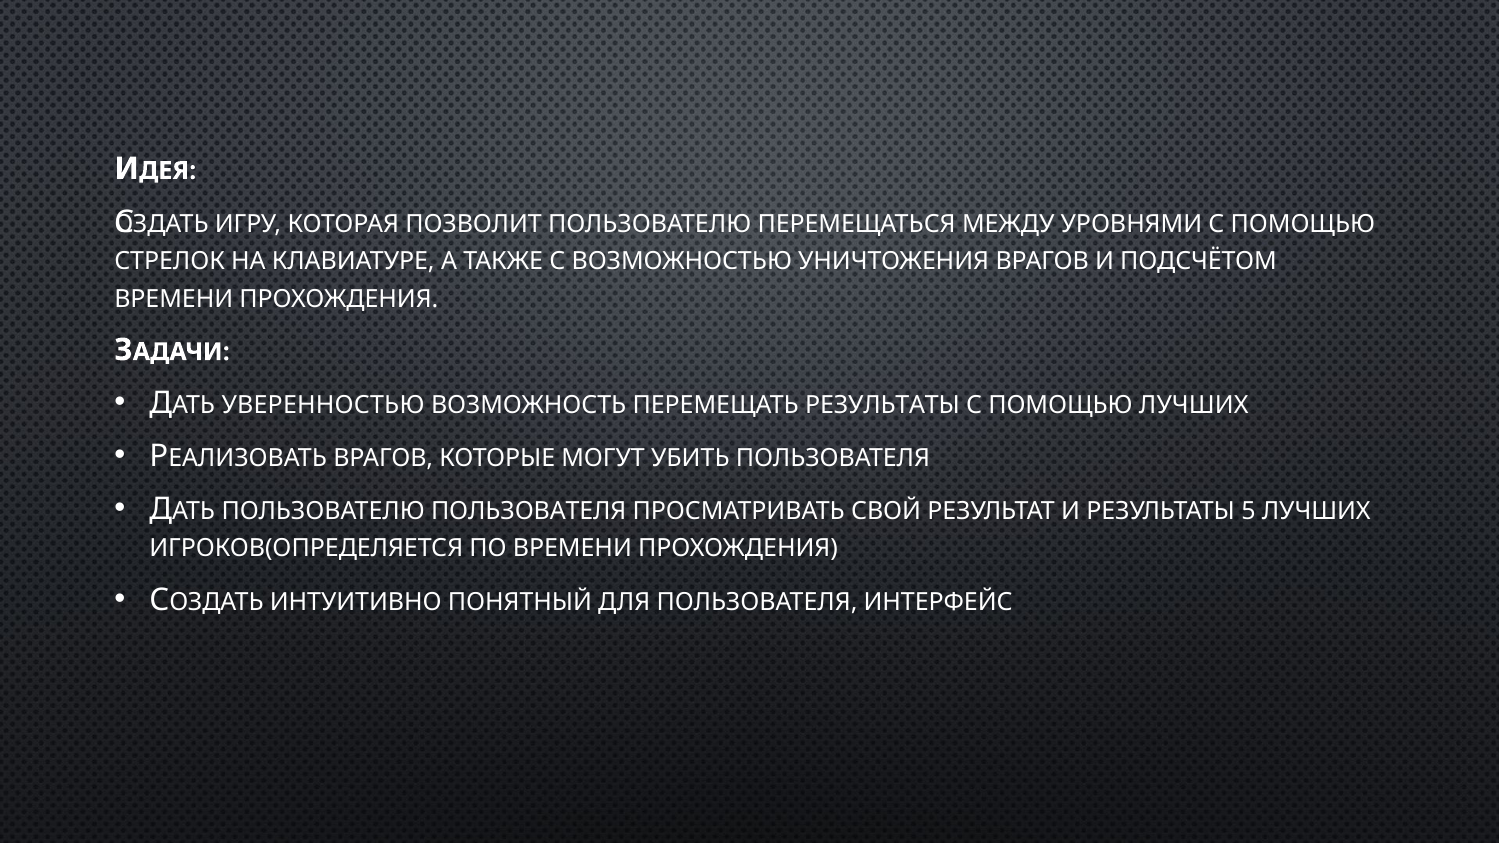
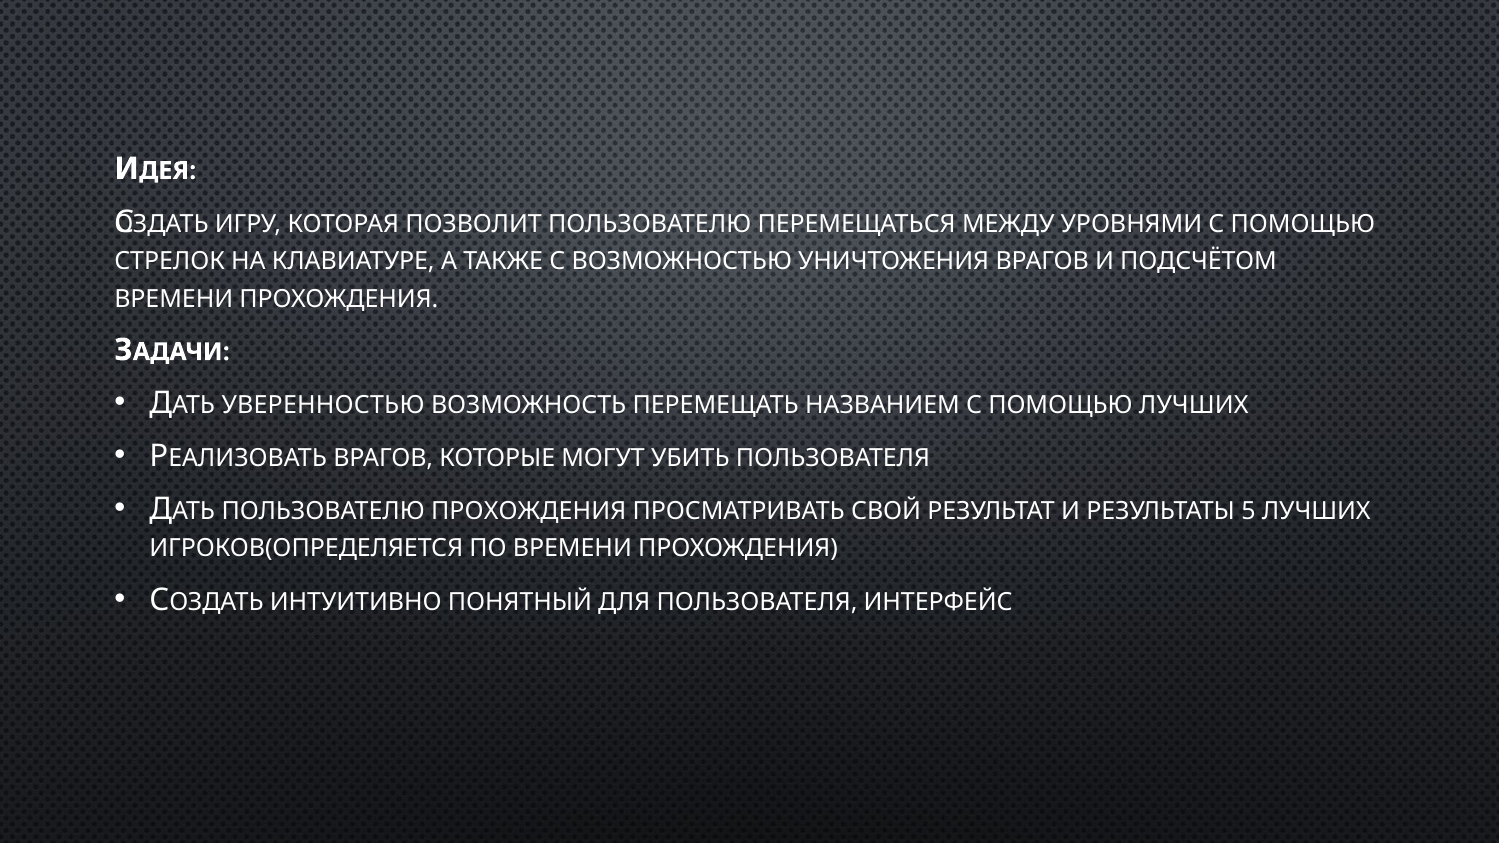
ПЕРЕМЕЩАТЬ РЕЗУЛЬТАТЫ: РЕЗУЛЬТАТЫ -> НАЗВАНИЕМ
ПОЛЬЗОВАТЕЛЮ ПОЛЬЗОВАТЕЛЯ: ПОЛЬЗОВАТЕЛЯ -> ПРОХОЖДЕНИЯ
